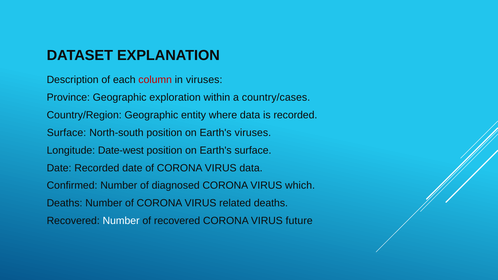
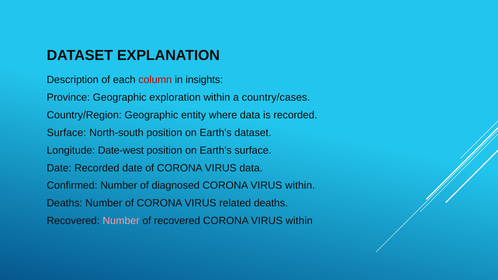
in viruses: viruses -> insights
Earth's viruses: viruses -> dataset
diagnosed CORONA VIRUS which: which -> within
Number at (121, 221) colour: white -> pink
recovered CORONA VIRUS future: future -> within
